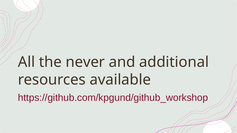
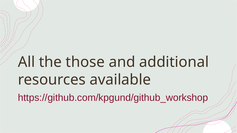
never: never -> those
